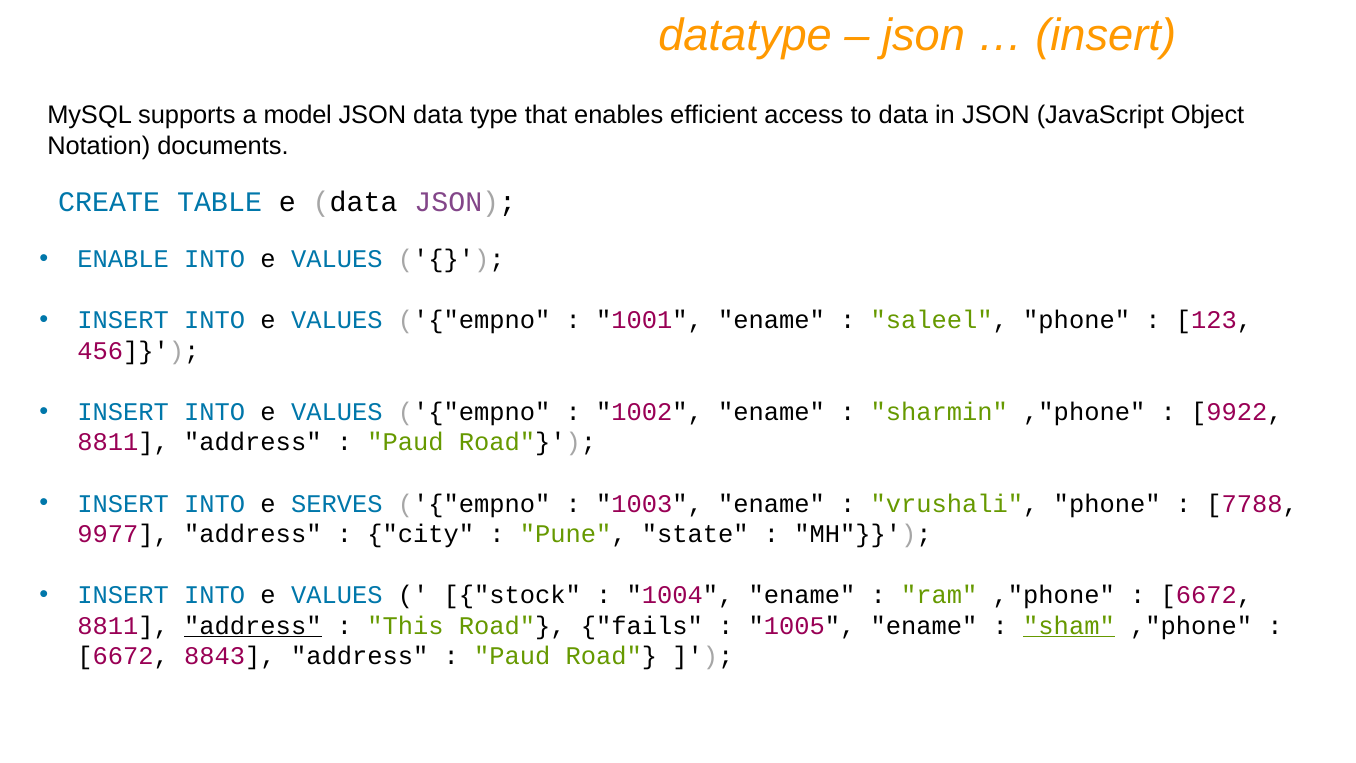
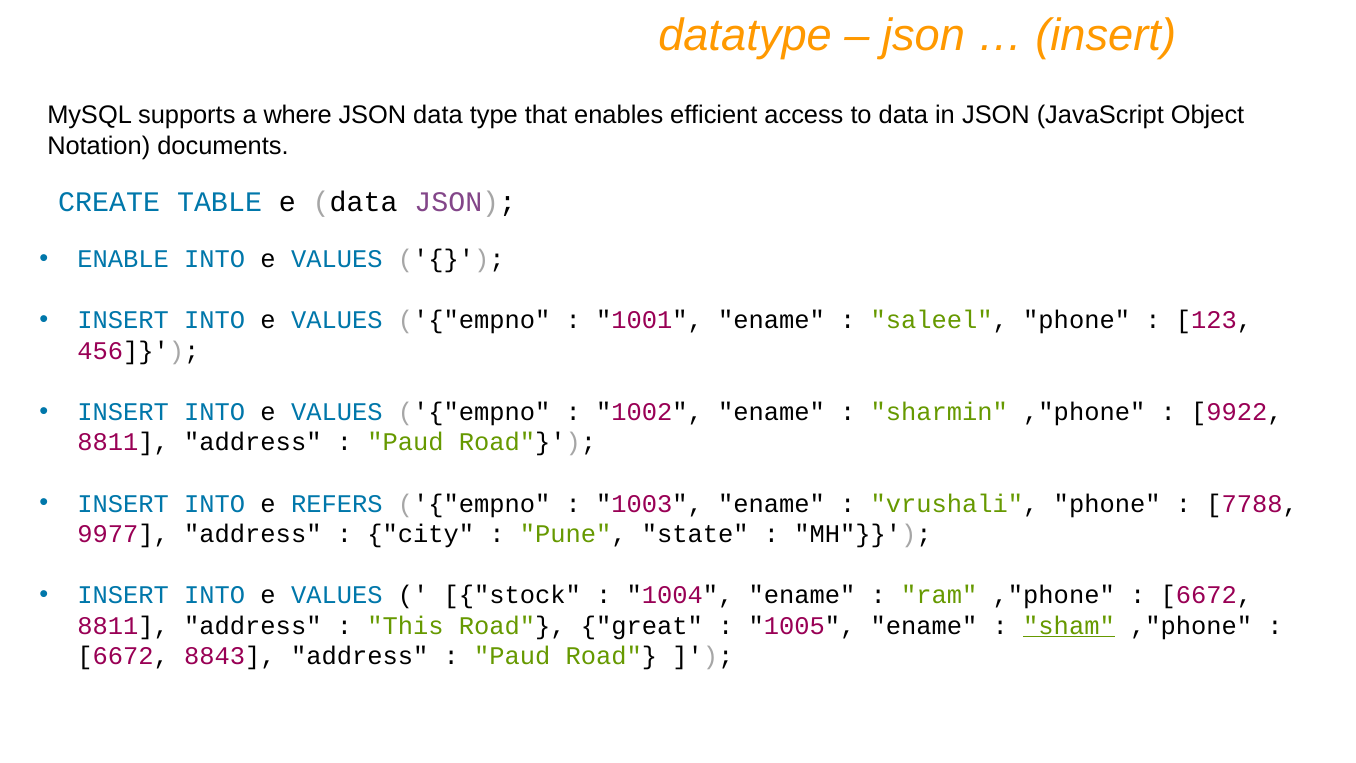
model: model -> where
SERVES: SERVES -> REFERS
address at (253, 626) underline: present -> none
fails: fails -> great
